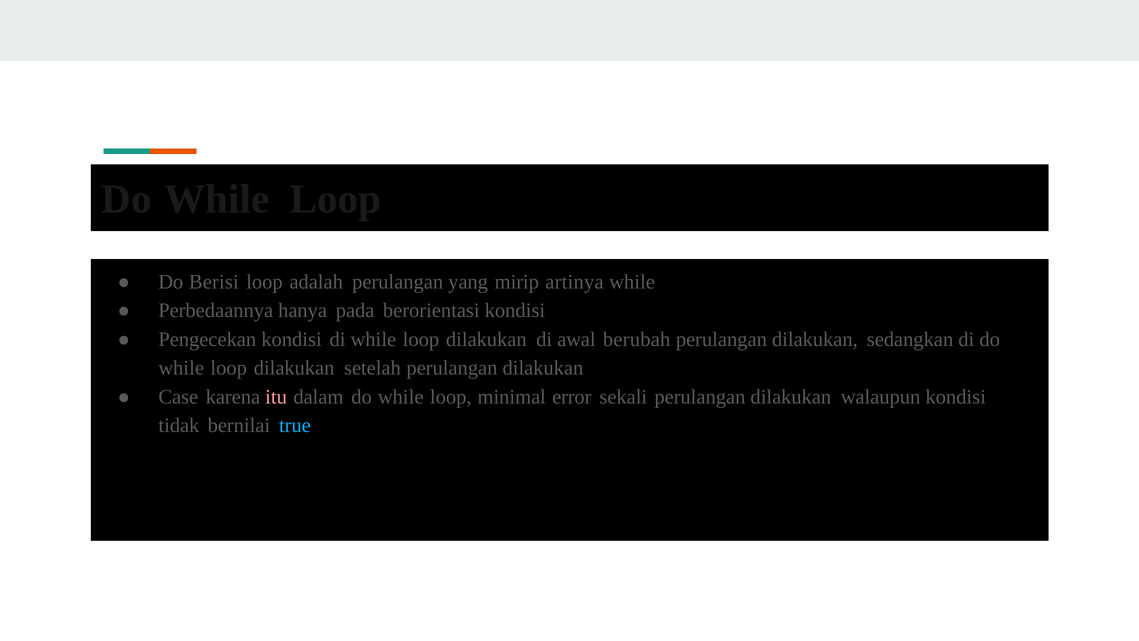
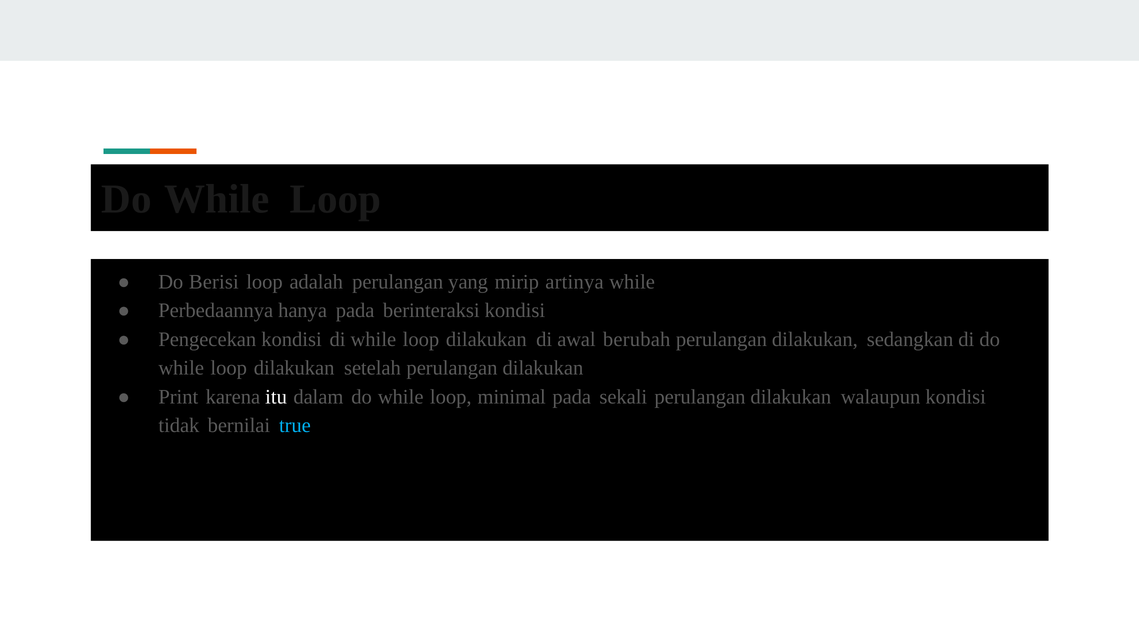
berorientasi: berorientasi -> berinteraksi
Case: Case -> Print
itu colour: pink -> white
minimal error: error -> pada
